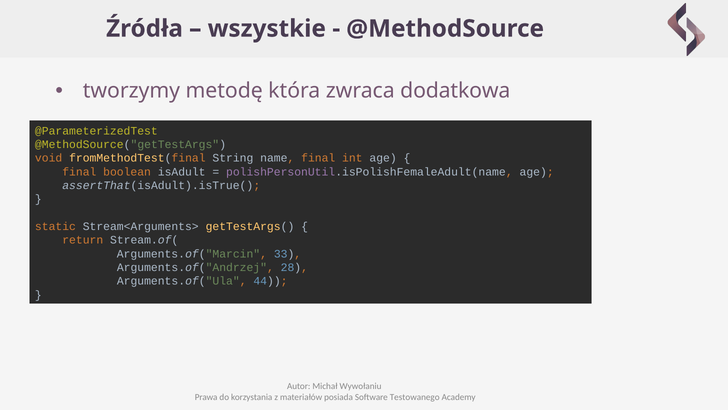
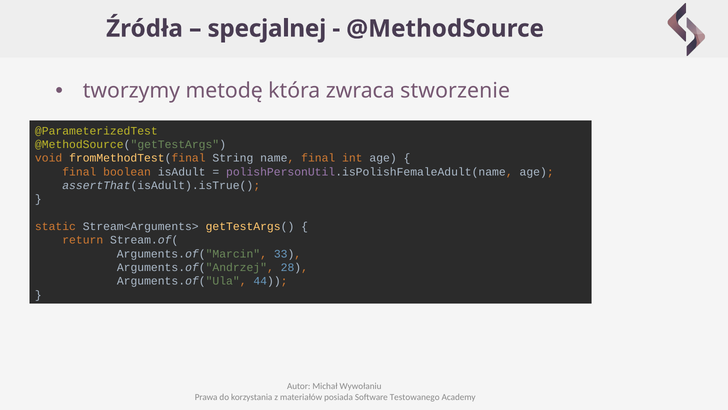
wszystkie: wszystkie -> specjalnej
dodatkowa: dodatkowa -> stworzenie
